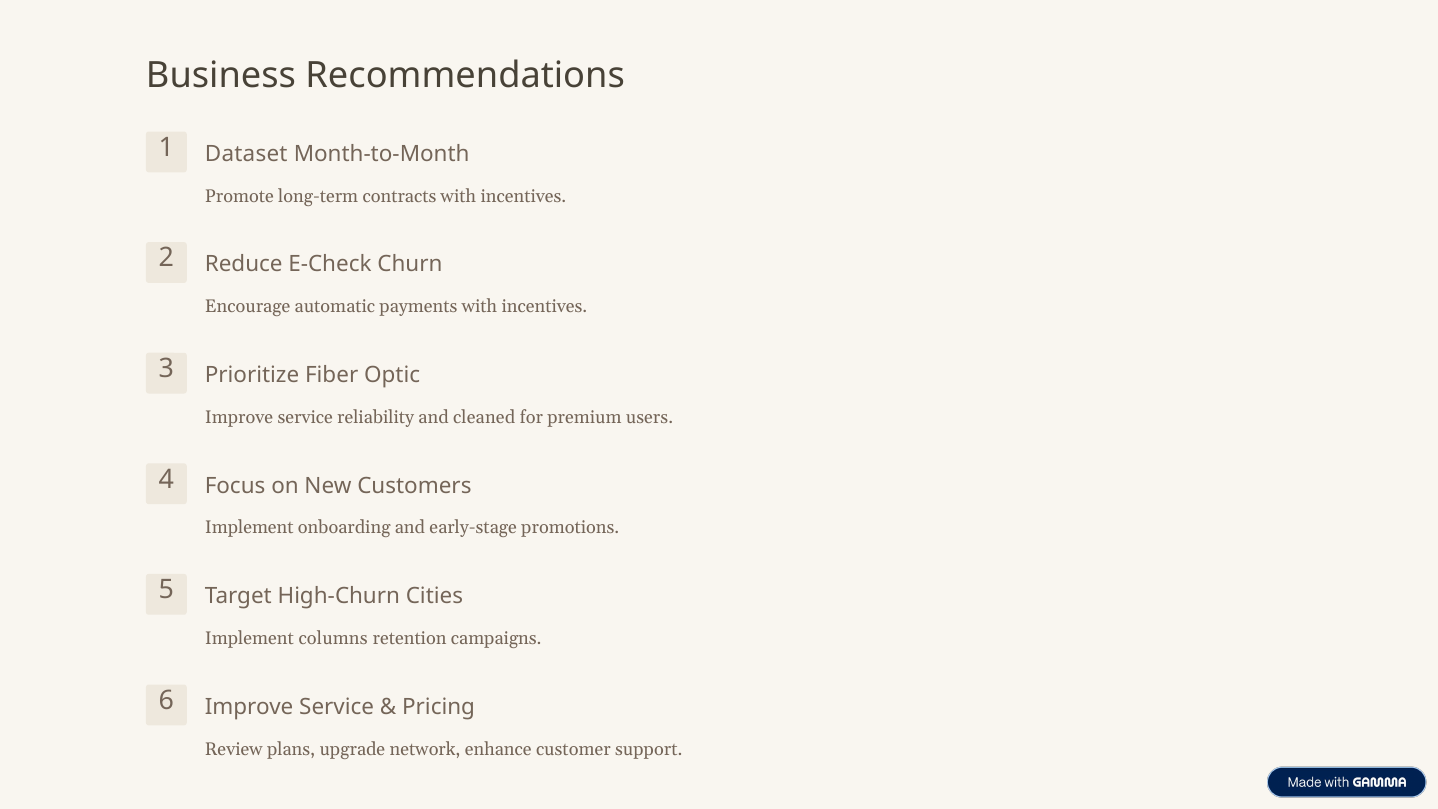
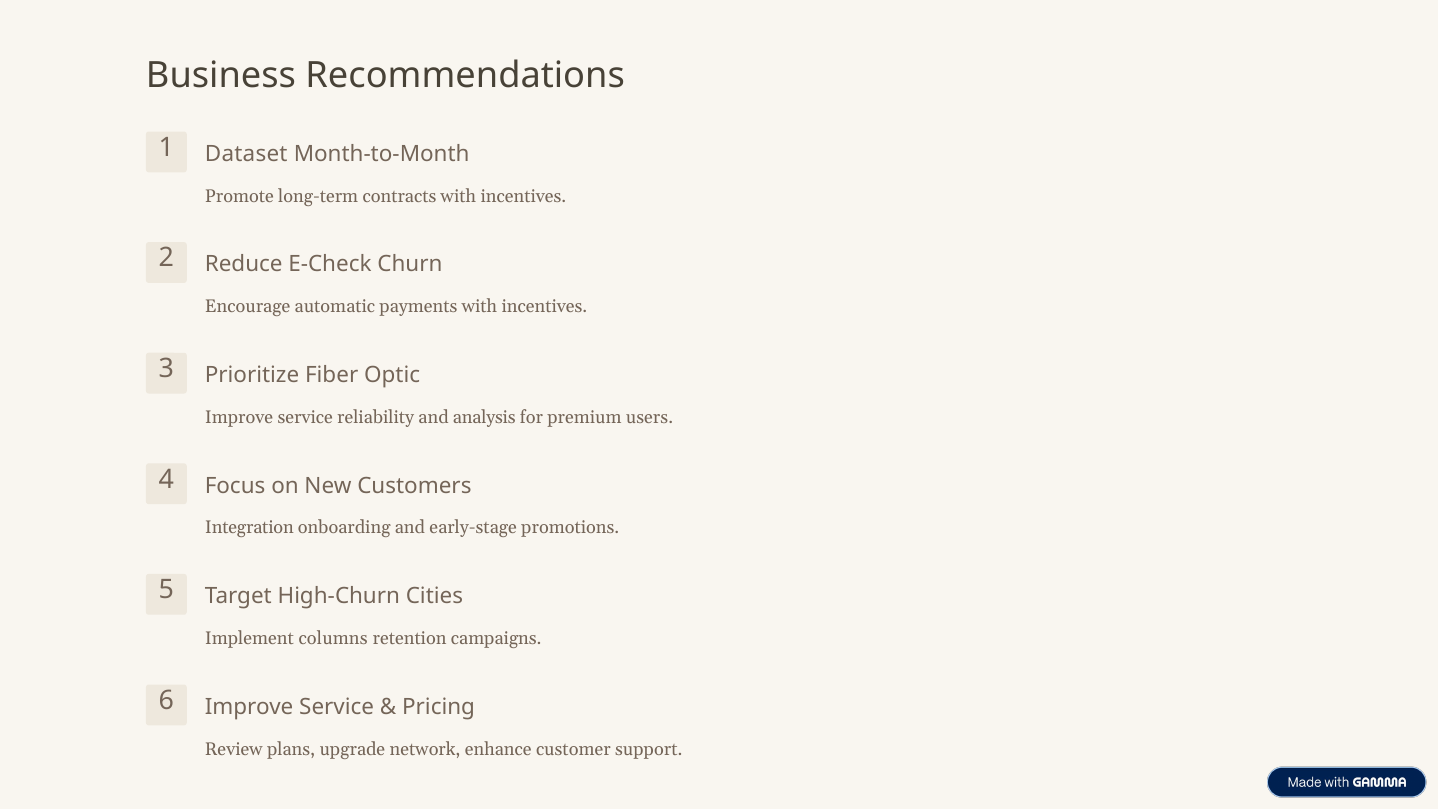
cleaned: cleaned -> analysis
Implement at (249, 528): Implement -> Integration
